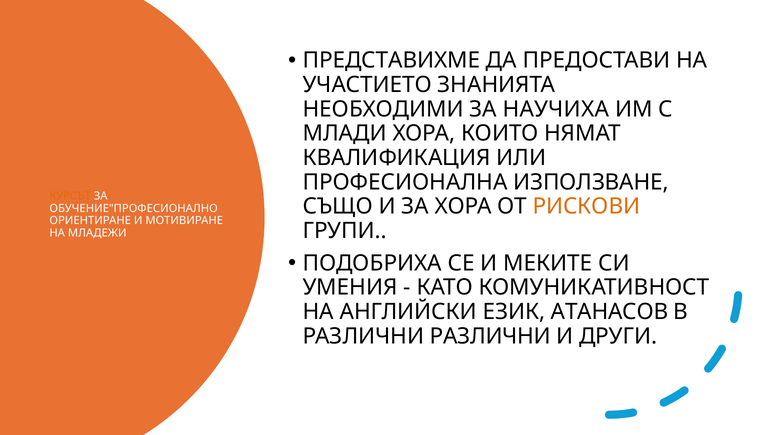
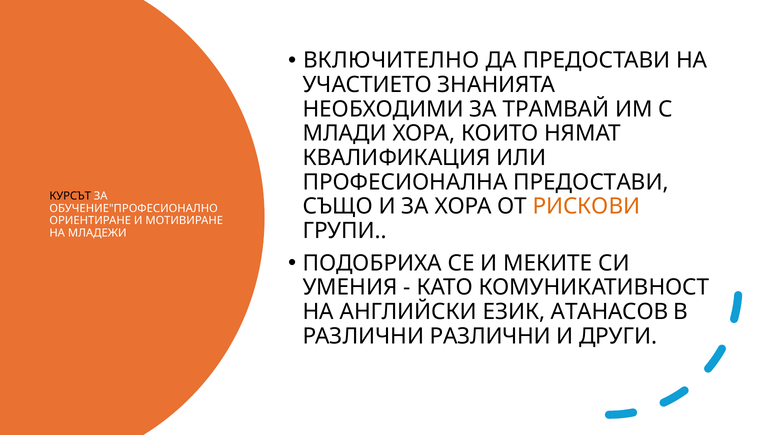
ПРЕДСТАВИХМЕ: ПРЕДСТАВИХМЕ -> ВКЛЮЧИТЕЛНО
НАУЧИХА: НАУЧИХА -> ТРАМВАЙ
ПРОФЕСИОНАЛНА ИЗПОЛЗВАНЕ: ИЗПОЛЗВАНЕ -> ПРЕДОСТАВИ
КУРСЪТ colour: orange -> black
